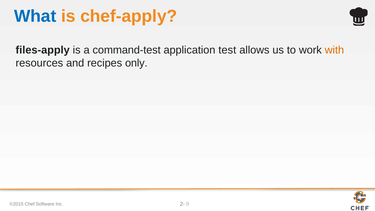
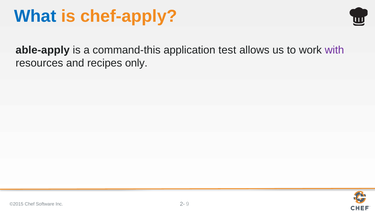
files-apply: files-apply -> able-apply
command-test: command-test -> command-this
with colour: orange -> purple
